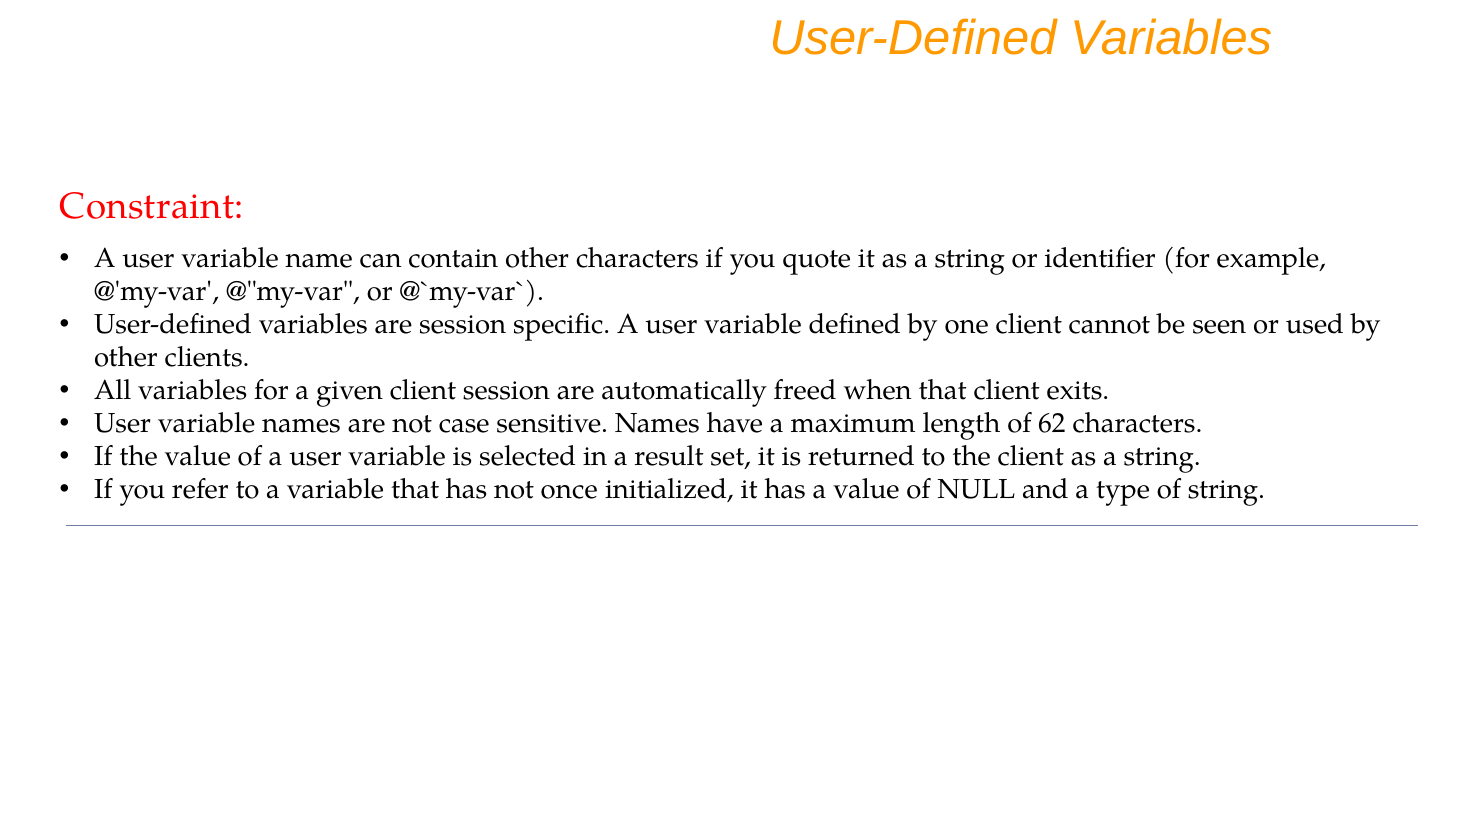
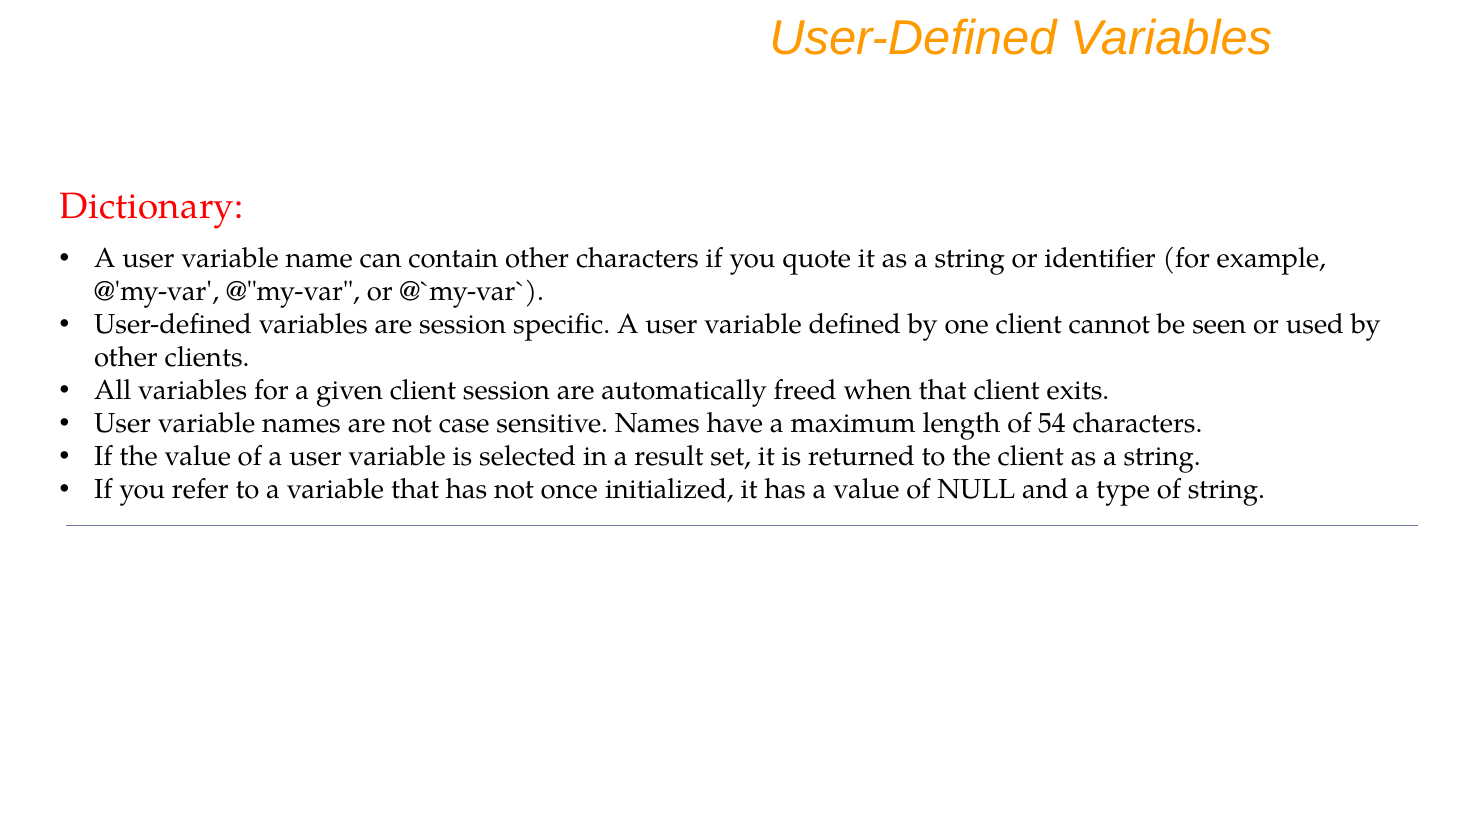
Constraint: Constraint -> Dictionary
62: 62 -> 54
